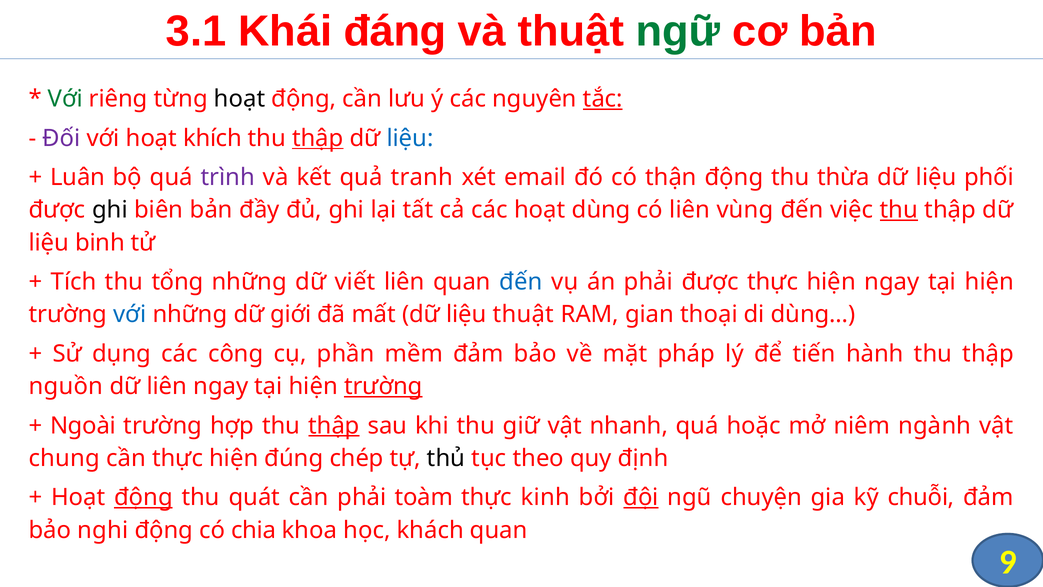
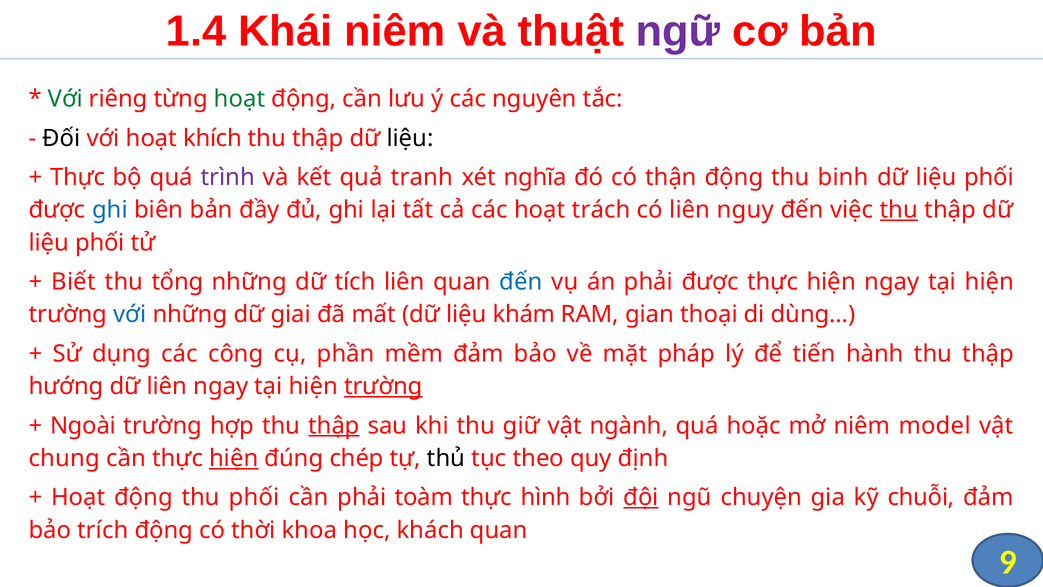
3.1: 3.1 -> 1.4
Khái đáng: đáng -> niêm
ngữ colour: green -> purple
hoạt at (240, 99) colour: black -> green
tắc underline: present -> none
Đối colour: purple -> black
thập at (318, 138) underline: present -> none
liệu at (410, 138) colour: blue -> black
Luân at (78, 177): Luân -> Thực
email: email -> nghĩa
thừa: thừa -> binh
ghi at (110, 210) colour: black -> blue
dùng: dùng -> trách
vùng: vùng -> nguy
binh at (100, 243): binh -> phối
Tích: Tích -> Biết
viết: viết -> tích
giới: giới -> giai
liệu thuật: thuật -> khám
nguồn: nguồn -> hướng
nhanh: nhanh -> ngành
ngành: ngành -> model
hiện at (234, 458) underline: none -> present
động at (143, 497) underline: present -> none
thu quát: quát -> phối
kinh: kinh -> hình
nghi: nghi -> trích
chia: chia -> thời
